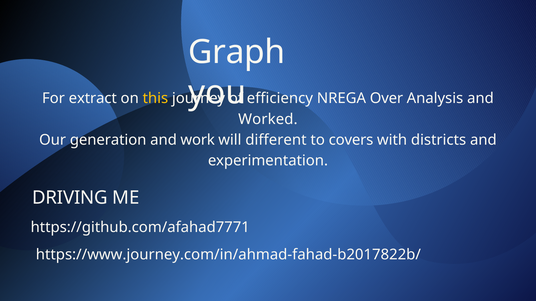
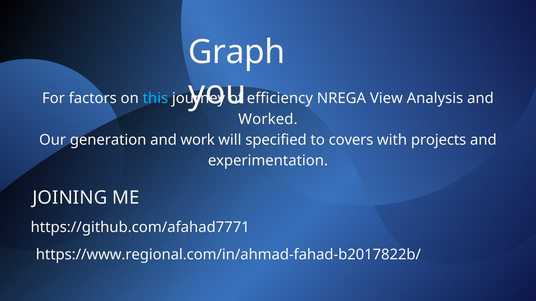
extract: extract -> factors
this colour: yellow -> light blue
Over: Over -> View
different: different -> specified
districts: districts -> projects
DRIVING: DRIVING -> JOINING
https://www.journey.com/in/ahmad-fahad-b2017822b/: https://www.journey.com/in/ahmad-fahad-b2017822b/ -> https://www.regional.com/in/ahmad-fahad-b2017822b/
